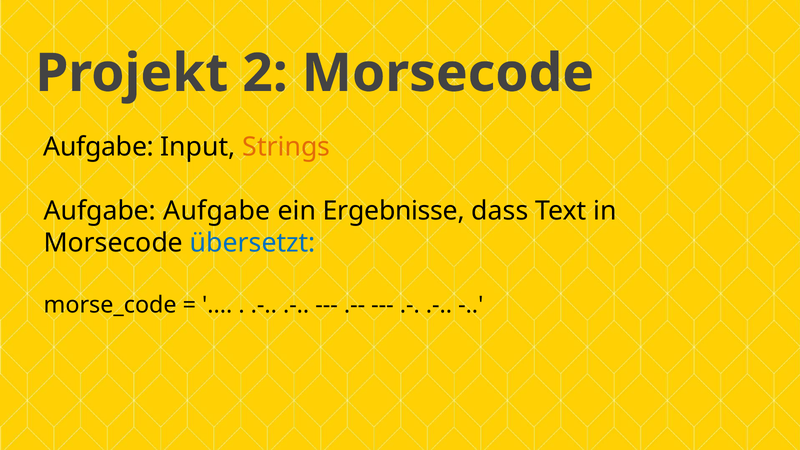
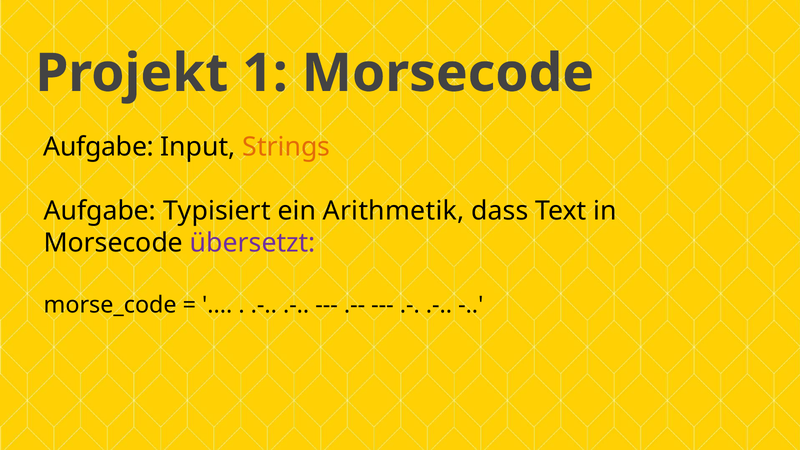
2: 2 -> 1
Aufgabe Aufgabe: Aufgabe -> Typisiert
Ergebnisse: Ergebnisse -> Arithmetik
übersetzt colour: blue -> purple
